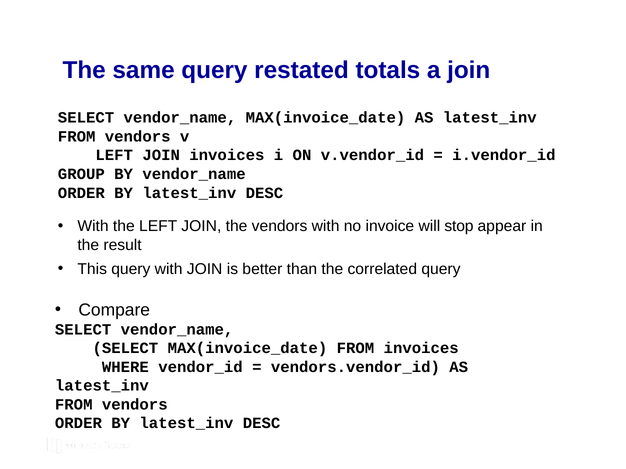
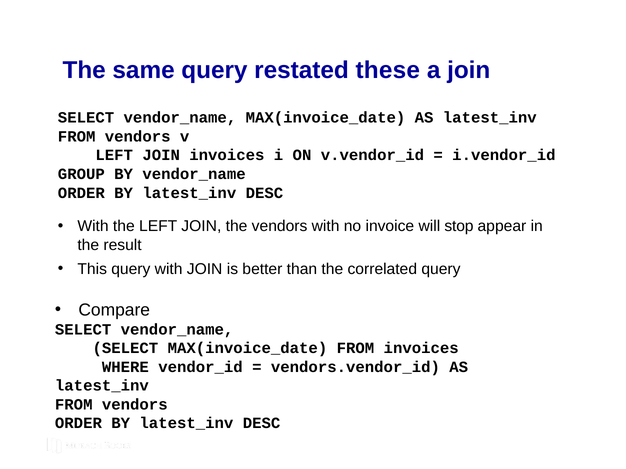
totals: totals -> these
